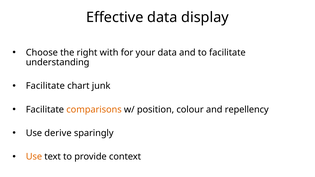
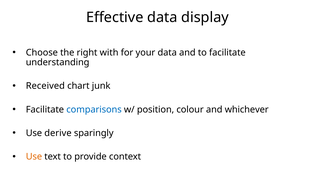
Facilitate at (45, 86): Facilitate -> Received
comparisons colour: orange -> blue
repellency: repellency -> whichever
